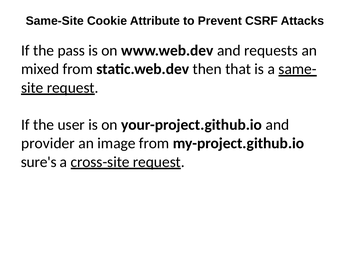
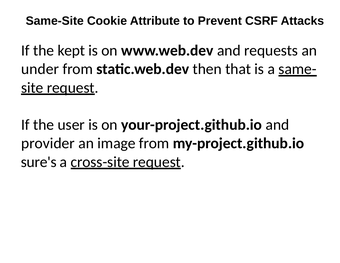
pass: pass -> kept
mixed: mixed -> under
